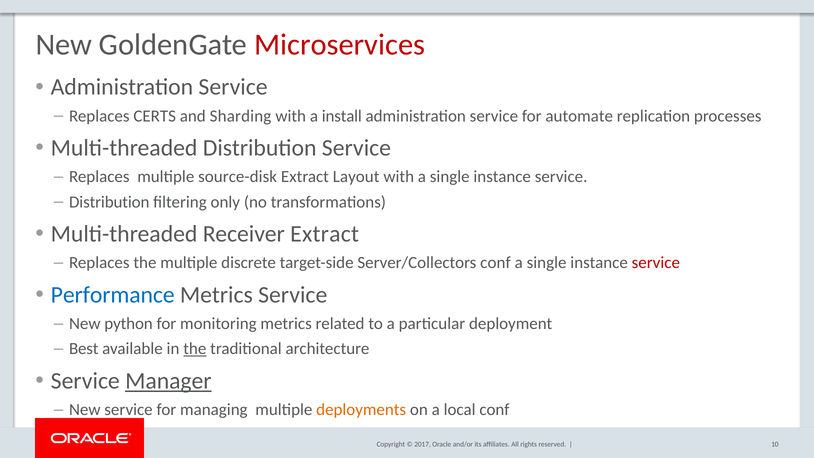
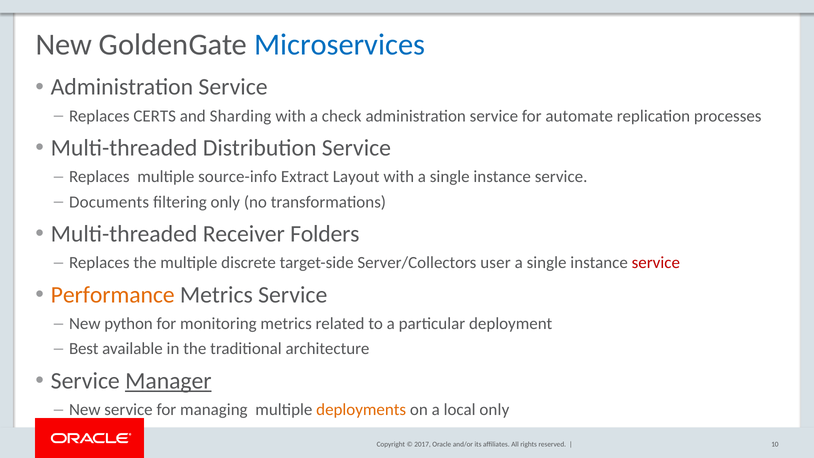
Microservices colour: red -> blue
install: install -> check
source-disk: source-disk -> source-info
Distribution at (109, 202): Distribution -> Documents
Receiver Extract: Extract -> Folders
Server/Collectors conf: conf -> user
Performance colour: blue -> orange
the at (195, 349) underline: present -> none
local conf: conf -> only
